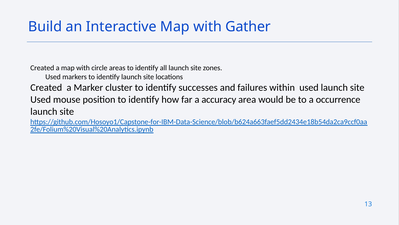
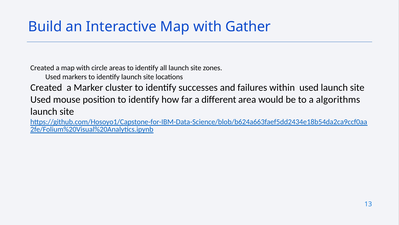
accuracy: accuracy -> different
occurrence: occurrence -> algorithms
